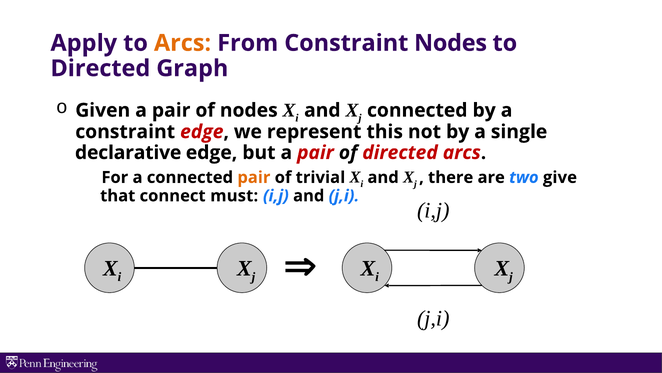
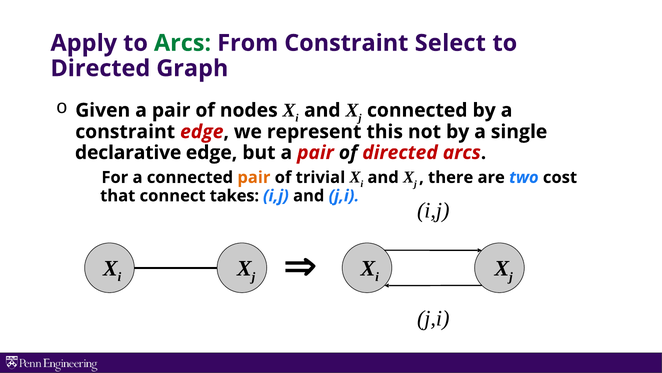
Arcs at (183, 43) colour: orange -> green
Constraint Nodes: Nodes -> Select
give: give -> cost
must: must -> takes
